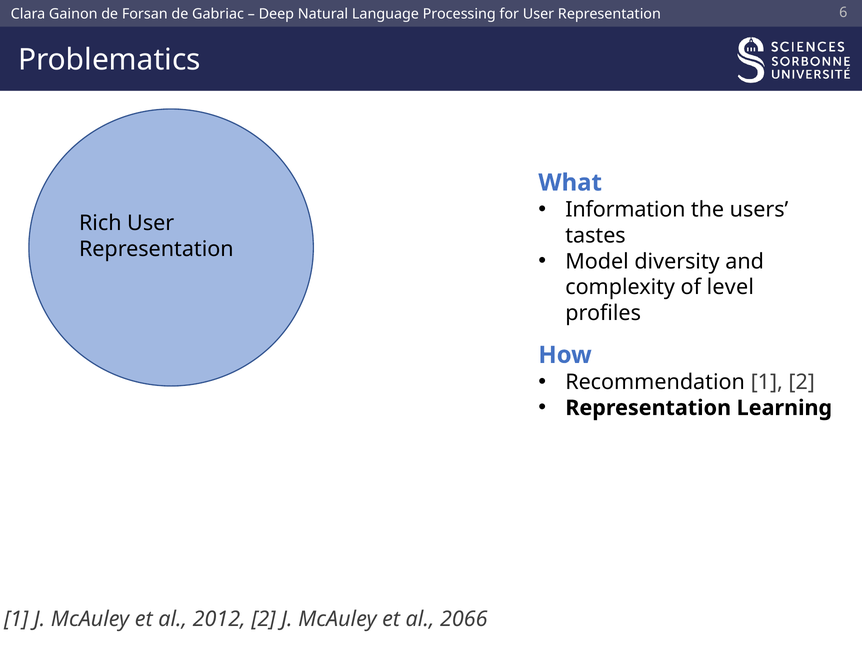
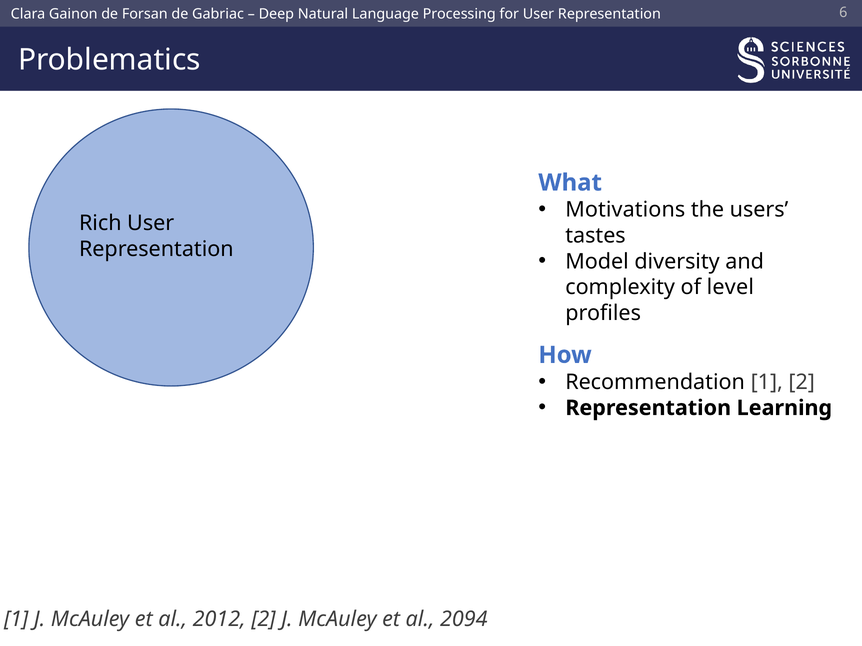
Information: Information -> Motivations
2066: 2066 -> 2094
